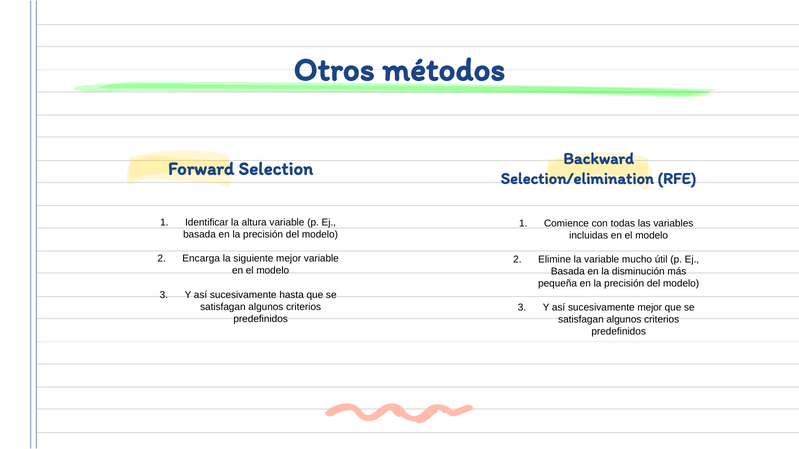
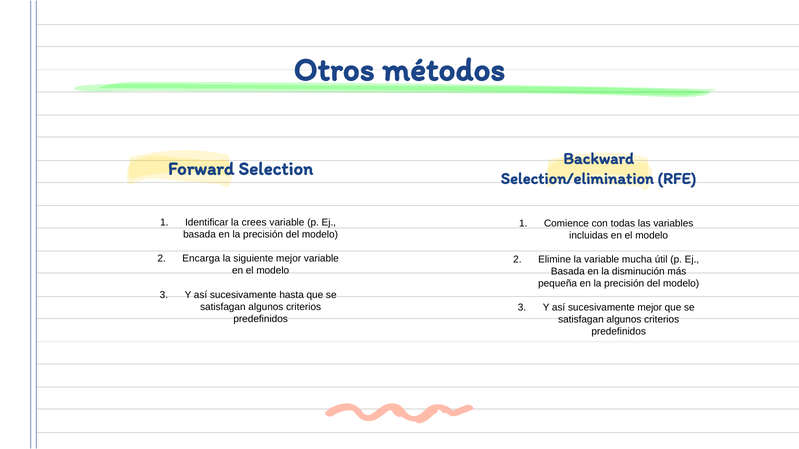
altura: altura -> crees
mucho: mucho -> mucha
